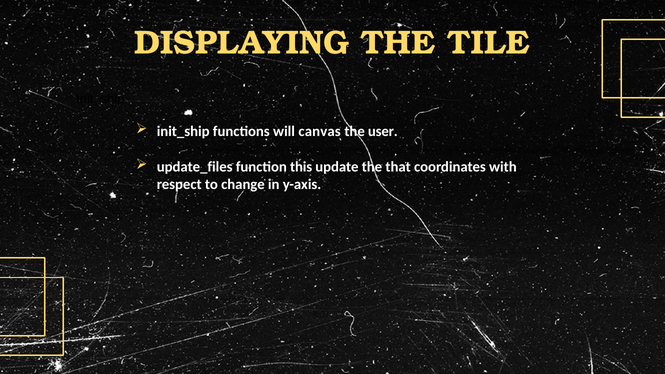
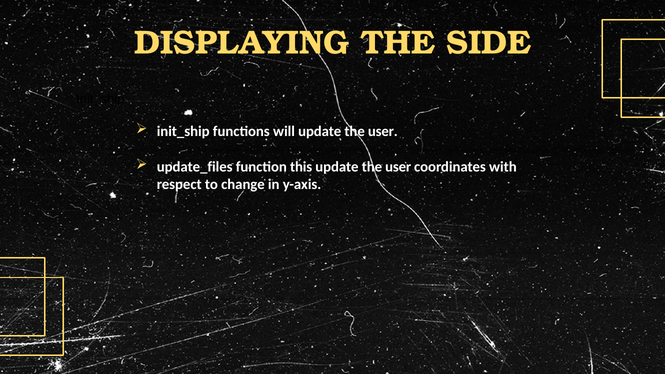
TILE: TILE -> SIDE
will canvas: canvas -> update
that at (398, 167): that -> user
